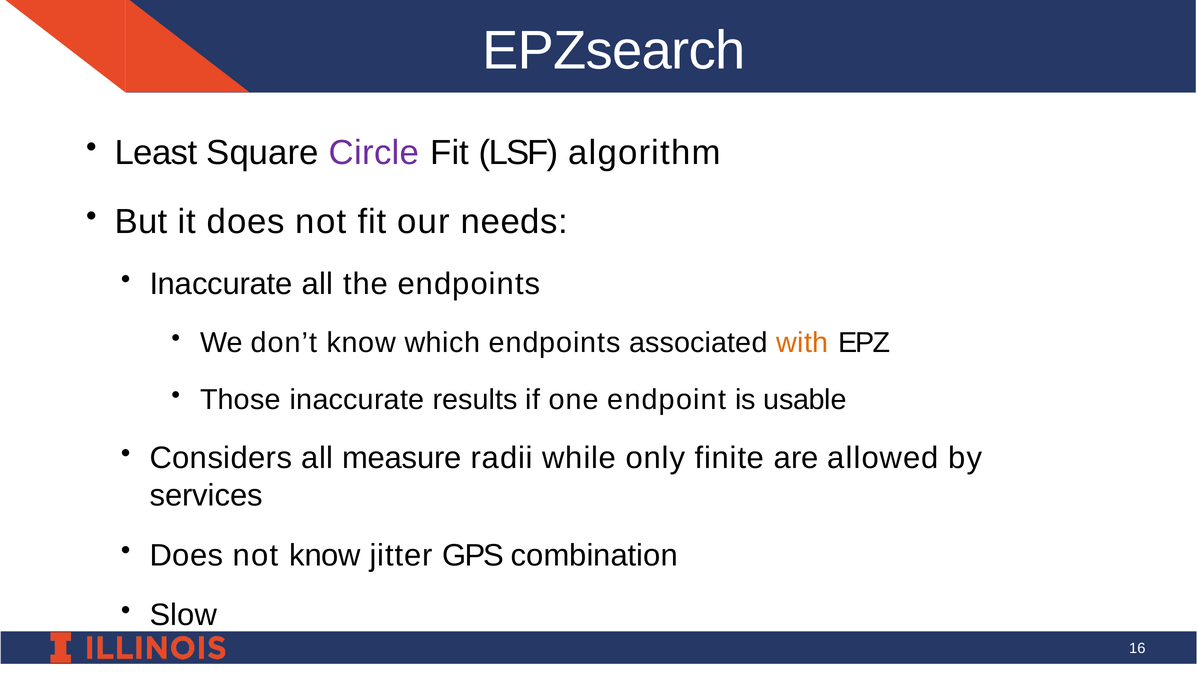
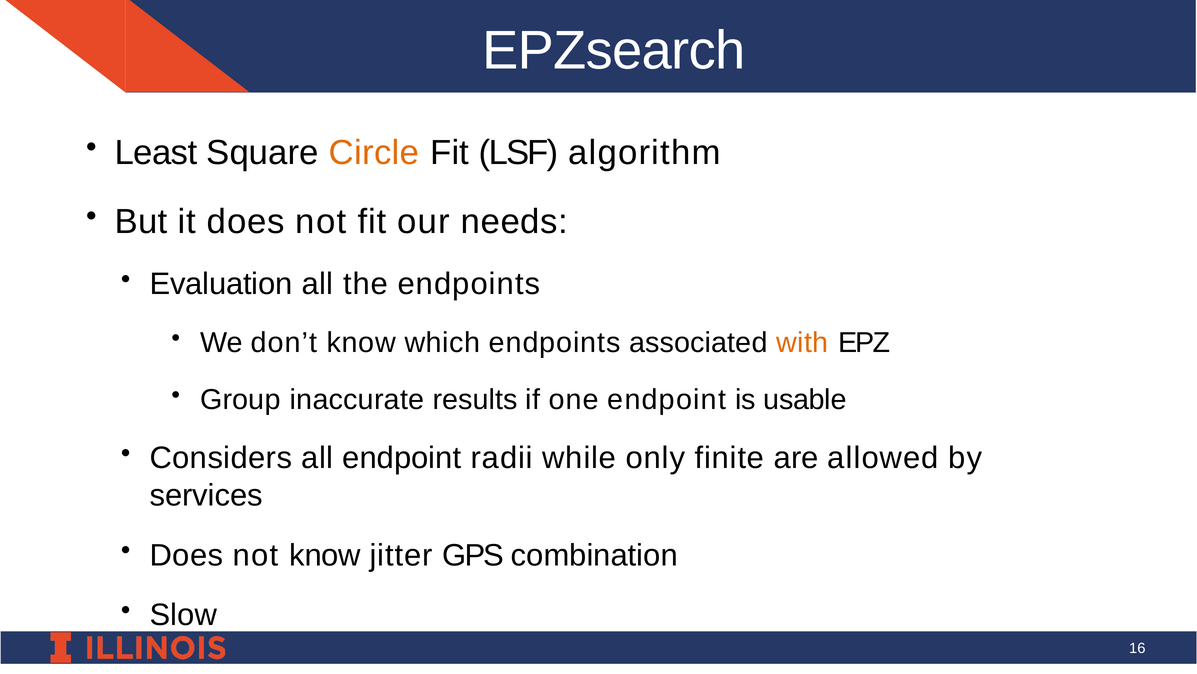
Circle colour: purple -> orange
Inaccurate at (221, 284): Inaccurate -> Evaluation
Those: Those -> Group
all measure: measure -> endpoint
